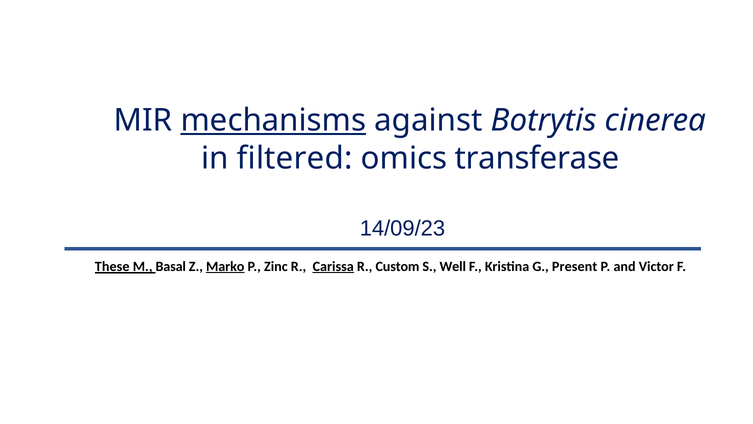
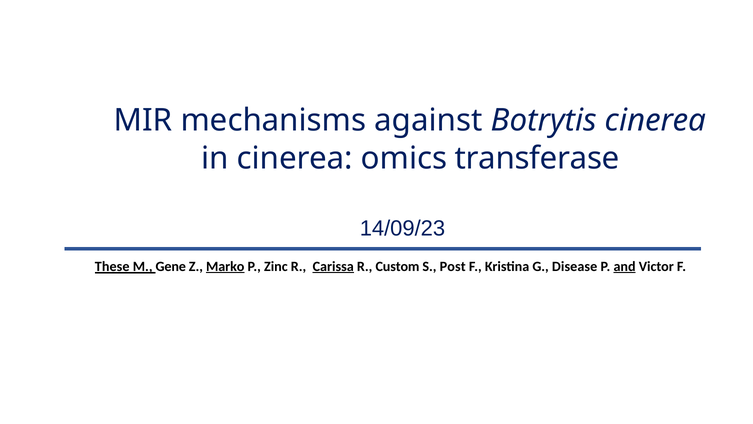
mechanisms underline: present -> none
in filtered: filtered -> cinerea
Basal: Basal -> Gene
Well: Well -> Post
Present: Present -> Disease
and underline: none -> present
